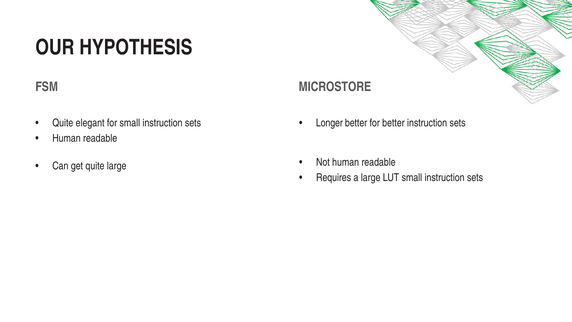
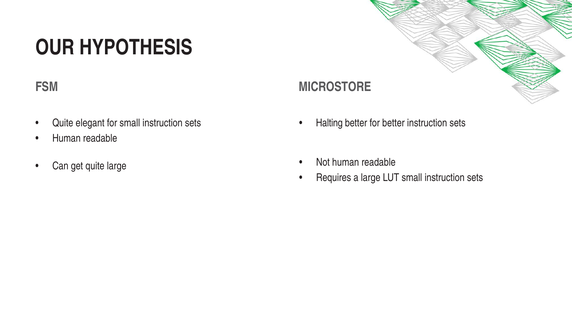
Longer: Longer -> Halting
